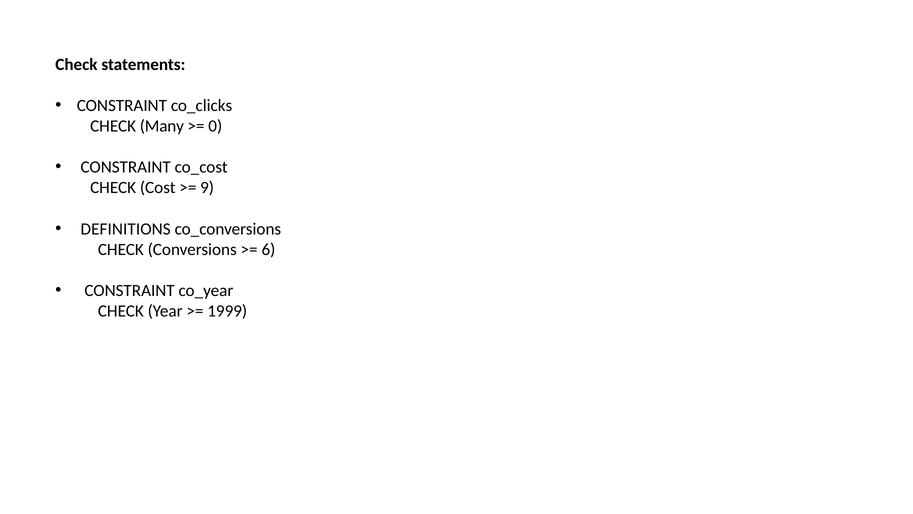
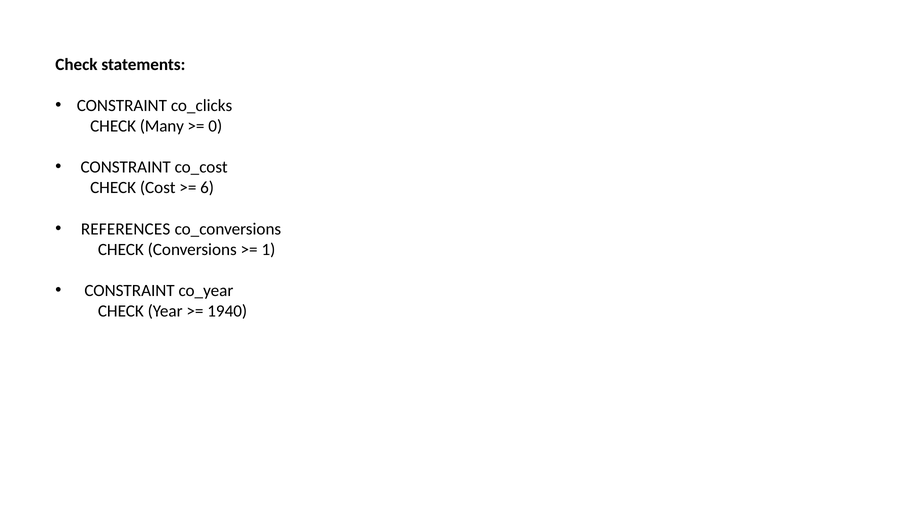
9: 9 -> 6
DEFINITIONS: DEFINITIONS -> REFERENCES
6: 6 -> 1
1999: 1999 -> 1940
